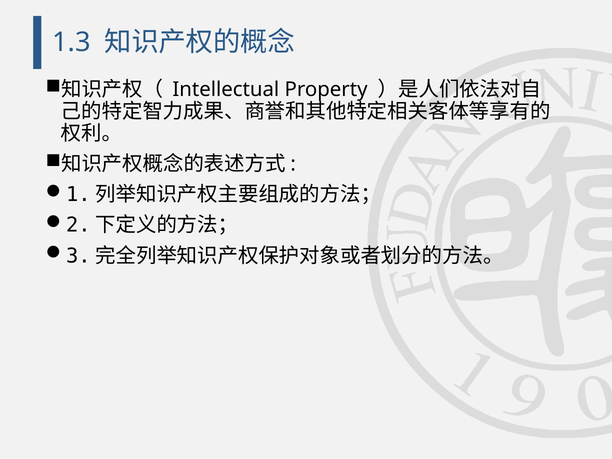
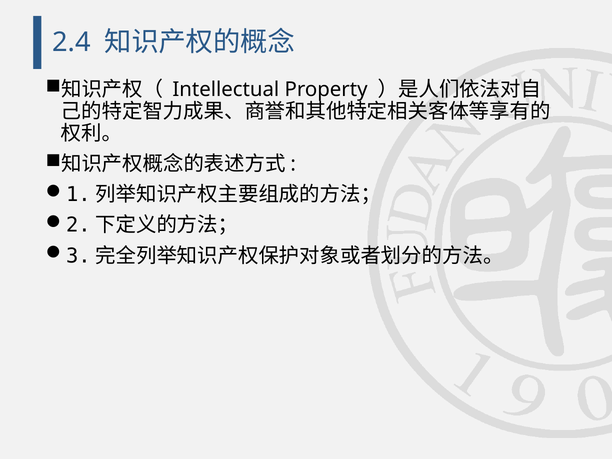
1.3: 1.3 -> 2.4
